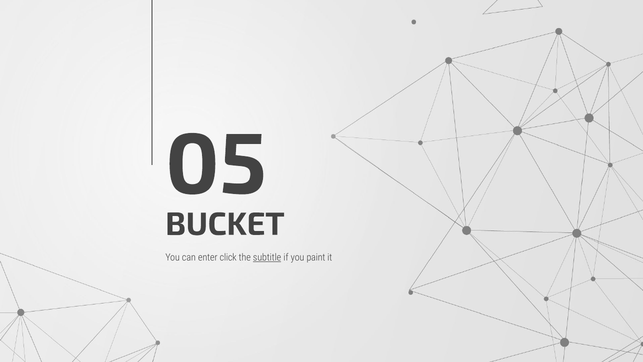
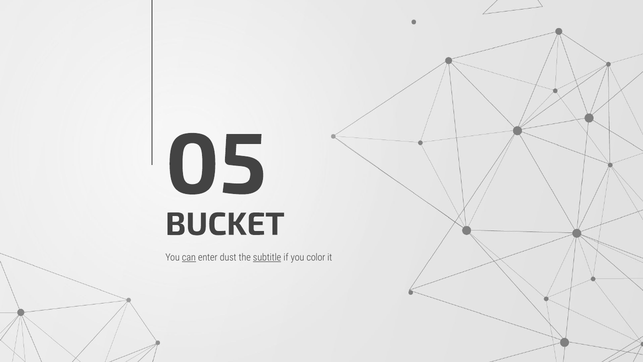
can underline: none -> present
click: click -> dust
paint: paint -> color
